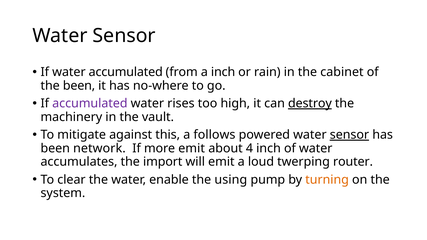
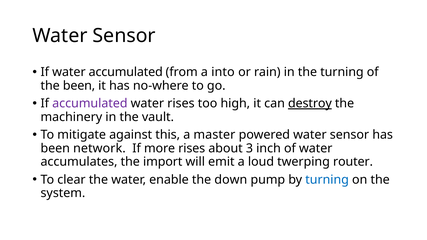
a inch: inch -> into
the cabinet: cabinet -> turning
follows: follows -> master
sensor at (349, 135) underline: present -> none
more emit: emit -> rises
4: 4 -> 3
using: using -> down
turning at (327, 180) colour: orange -> blue
